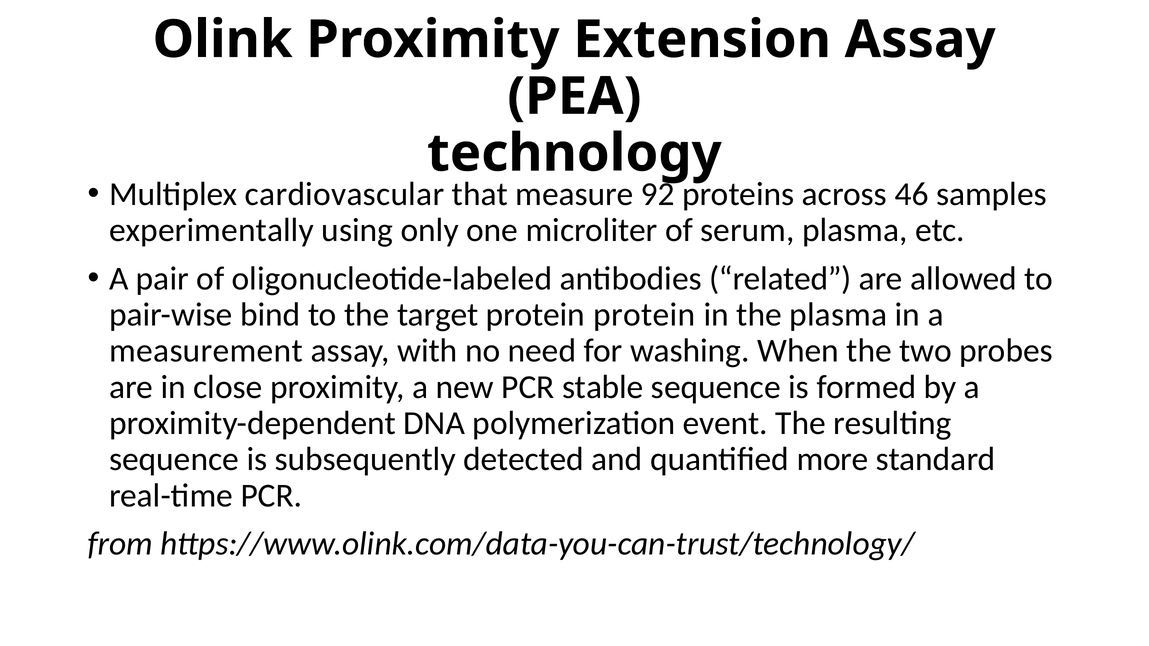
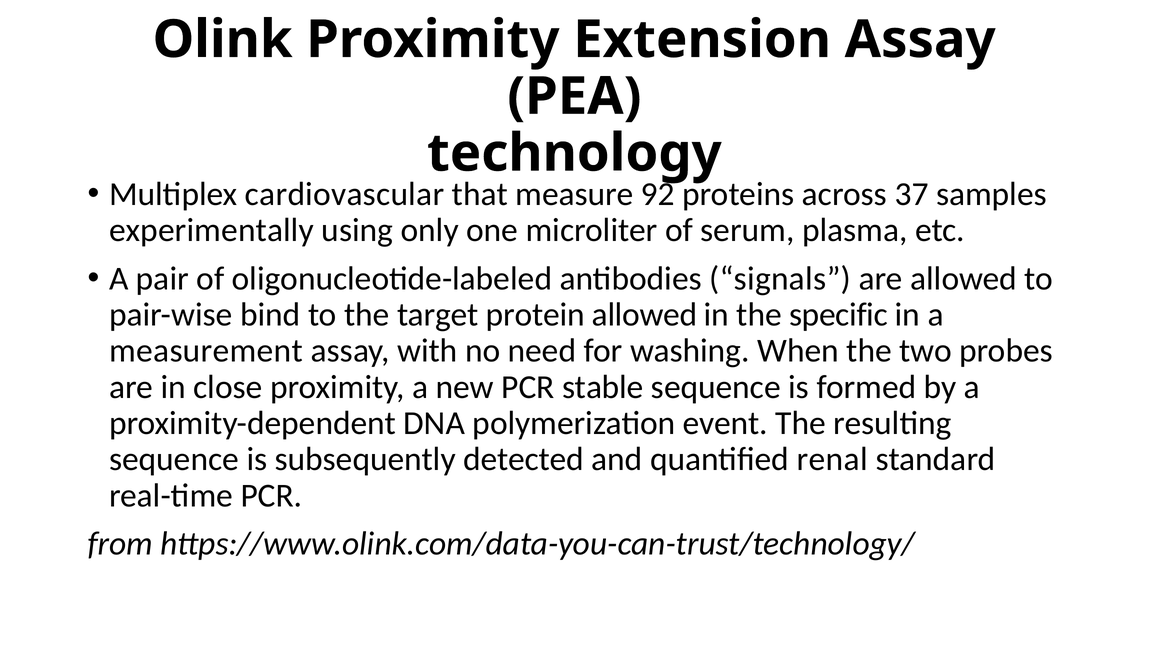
46: 46 -> 37
related: related -> signals
protein protein: protein -> allowed
the plasma: plasma -> specific
more: more -> renal
